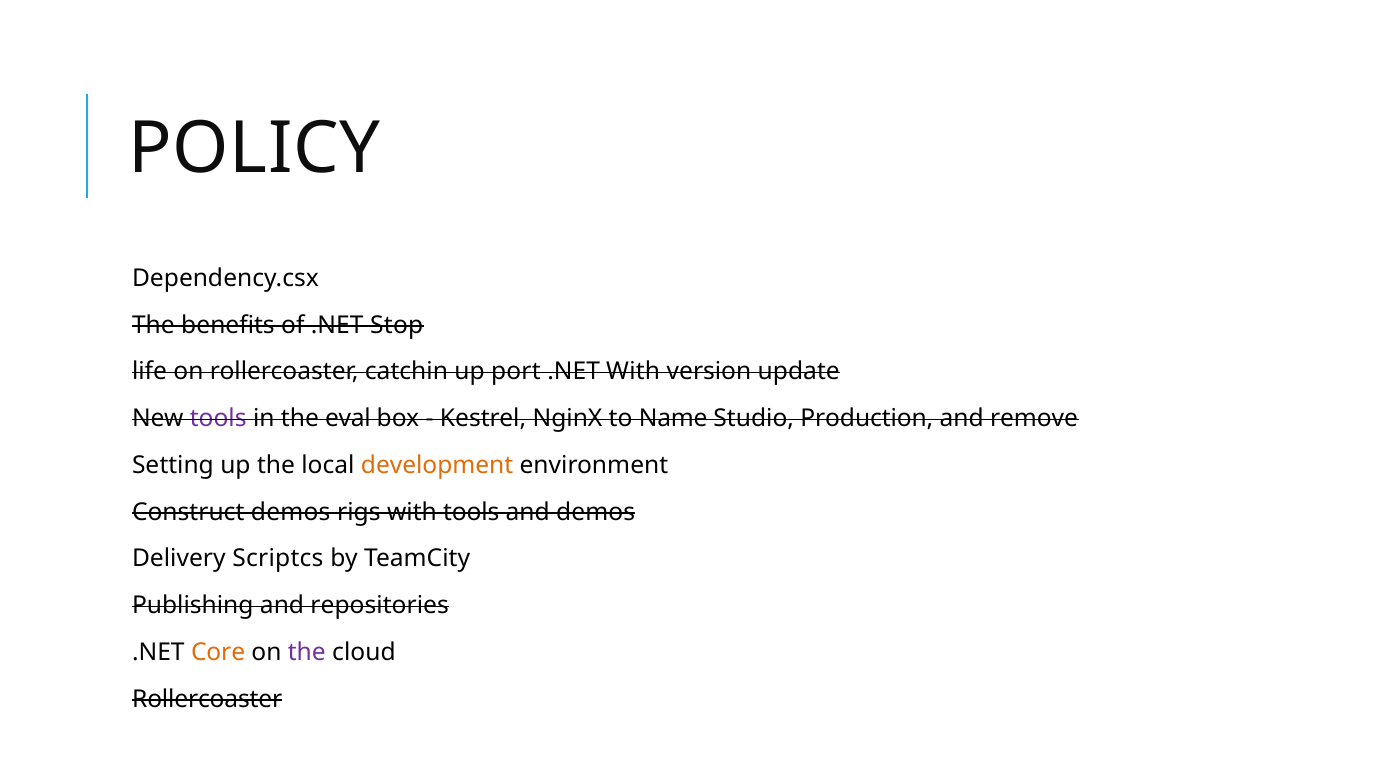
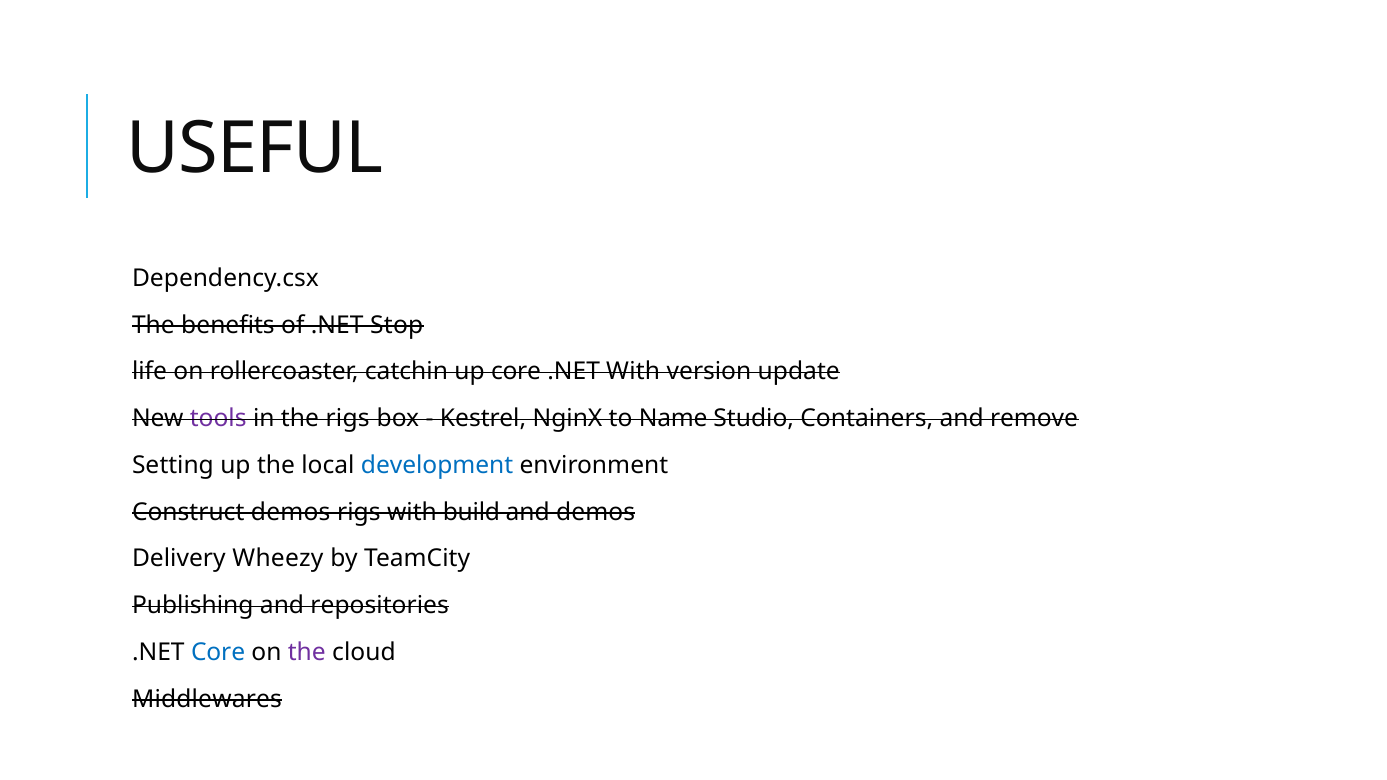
POLICY: POLICY -> USEFUL
up port: port -> core
the eval: eval -> rigs
Production: Production -> Containers
development colour: orange -> blue
with tools: tools -> build
Scriptcs: Scriptcs -> Wheezy
Core at (218, 653) colour: orange -> blue
Rollercoaster at (207, 699): Rollercoaster -> Middlewares
